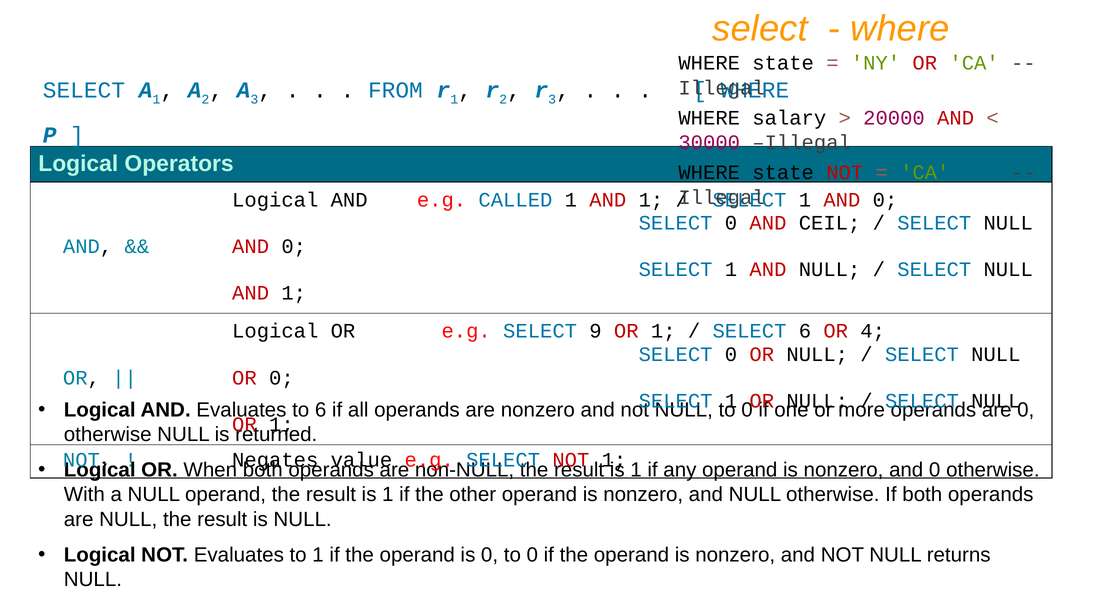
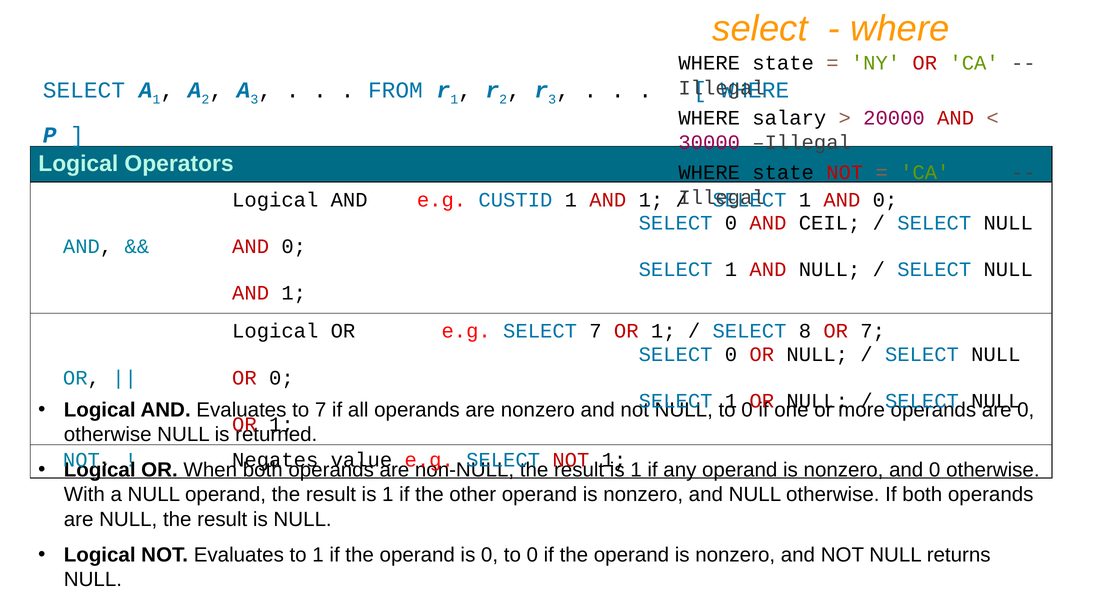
CALLED: CALLED -> CUSTID
SELECT 9: 9 -> 7
SELECT 6: 6 -> 8
OR 4: 4 -> 7
to 6: 6 -> 7
